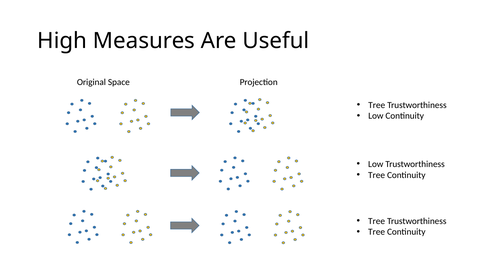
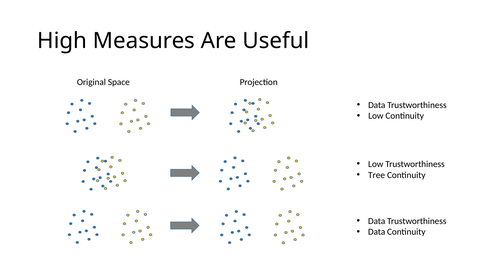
Tree at (377, 105): Tree -> Data
Tree at (377, 221): Tree -> Data
Tree at (377, 232): Tree -> Data
